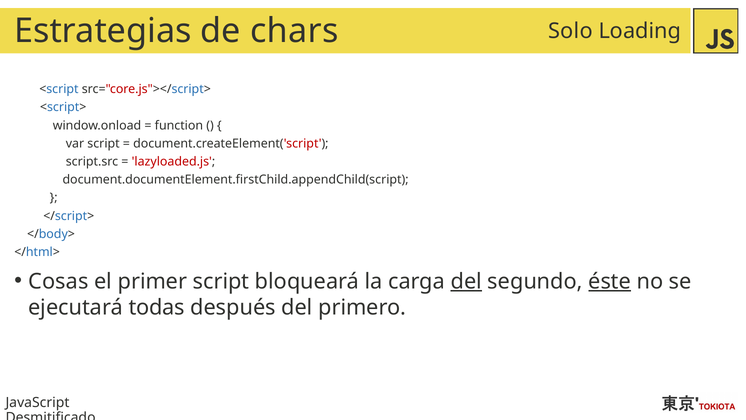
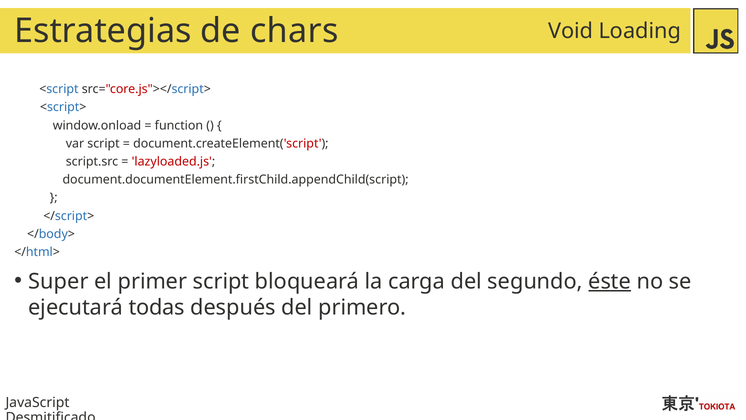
Solo: Solo -> Void
Cosas: Cosas -> Super
del at (466, 281) underline: present -> none
